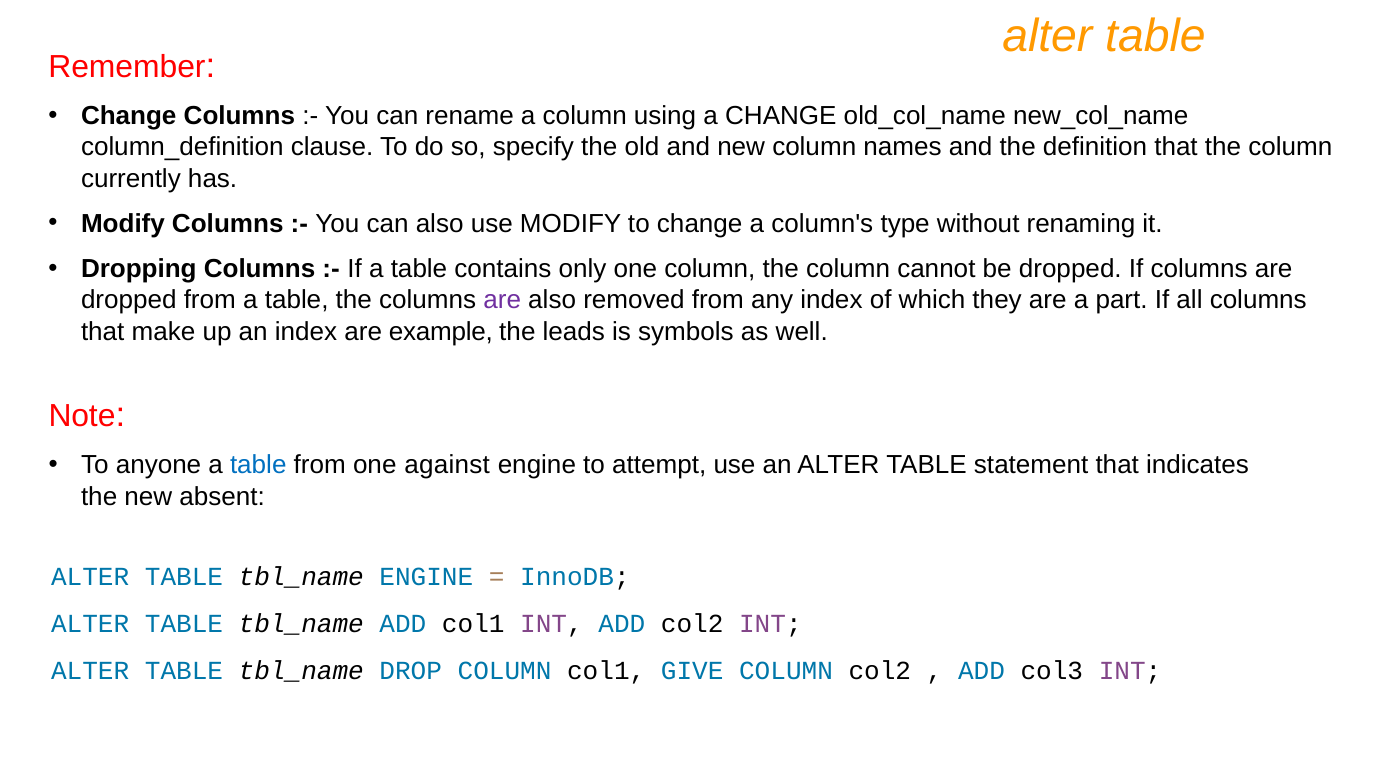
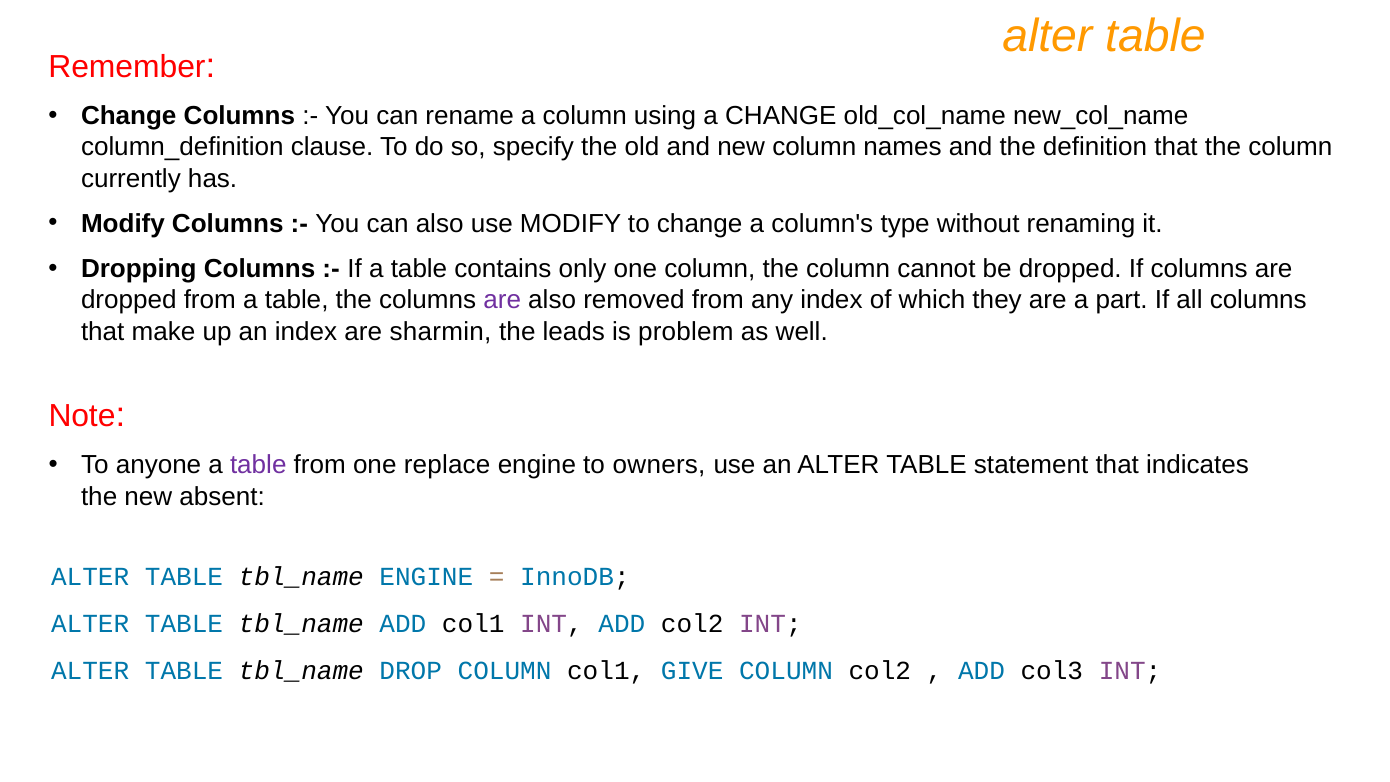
example: example -> sharmin
symbols: symbols -> problem
table at (258, 465) colour: blue -> purple
against: against -> replace
attempt: attempt -> owners
